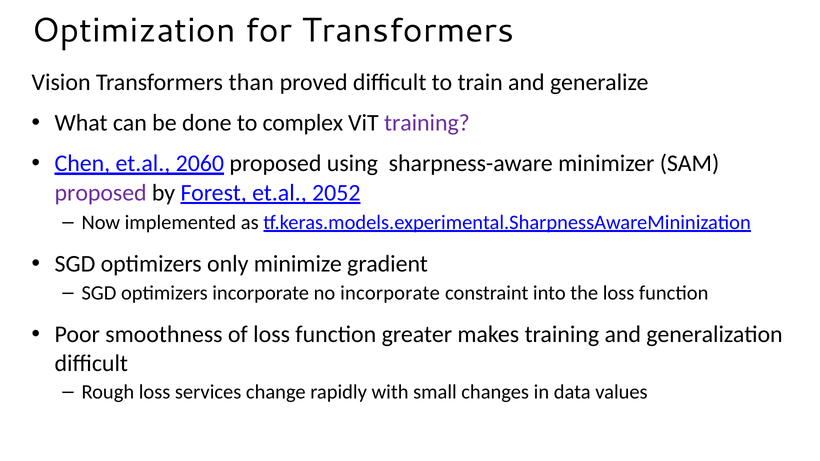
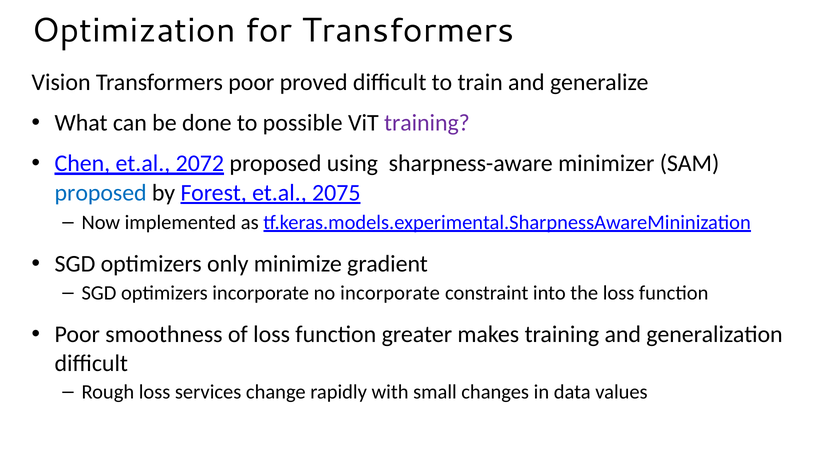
Transformers than: than -> poor
complex: complex -> possible
2060: 2060 -> 2072
proposed at (101, 193) colour: purple -> blue
2052: 2052 -> 2075
